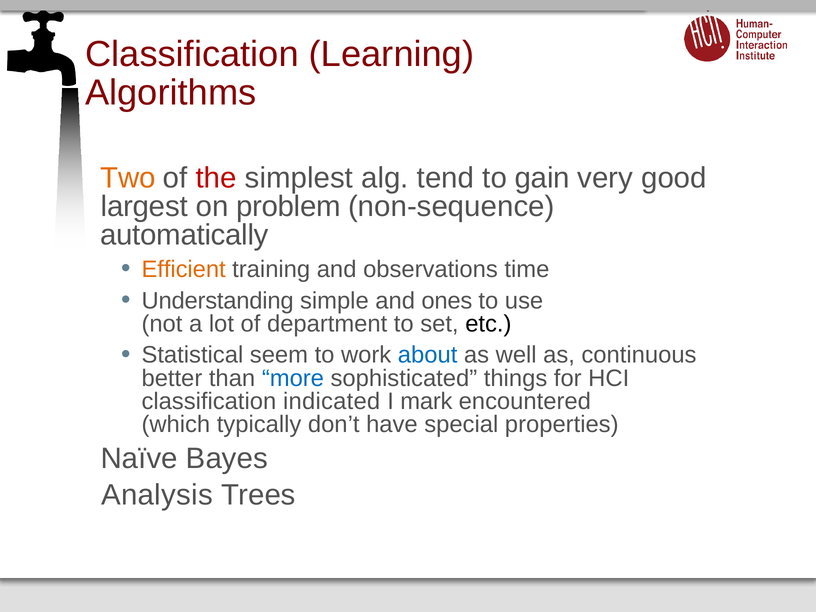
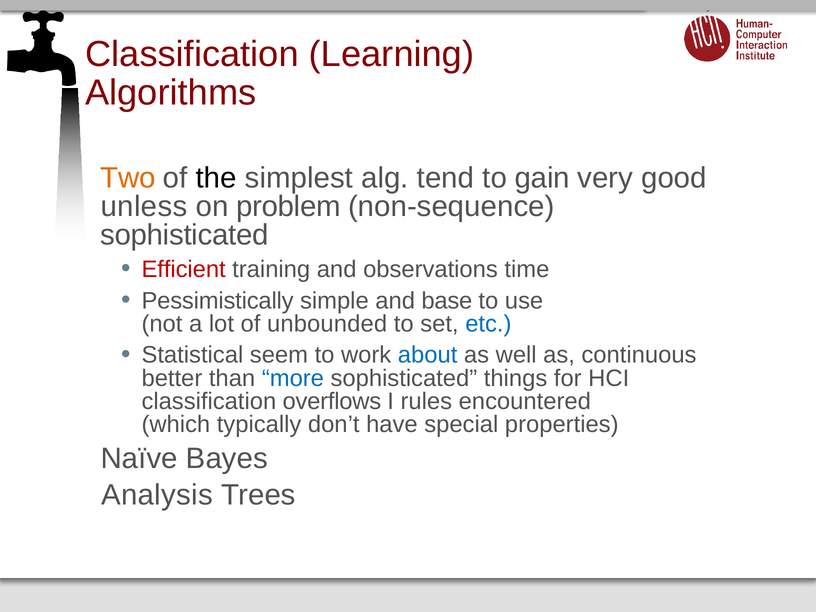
the colour: red -> black
largest: largest -> unless
automatically at (184, 235): automatically -> sophisticated
Efficient colour: orange -> red
Understanding: Understanding -> Pessimistically
ones: ones -> base
department: department -> unbounded
etc colour: black -> blue
indicated: indicated -> overflows
mark: mark -> rules
